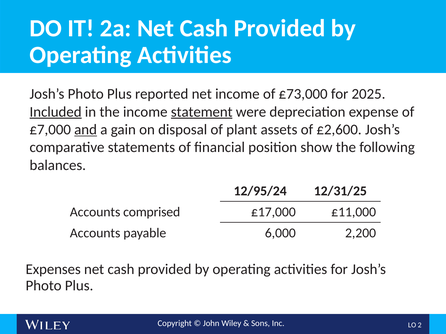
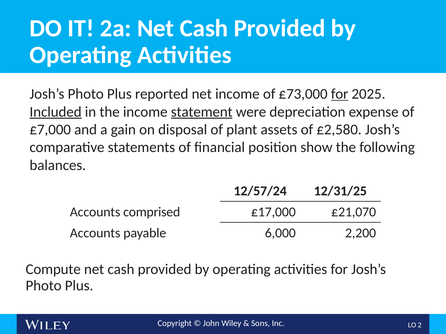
for at (340, 94) underline: none -> present
and underline: present -> none
£2,600: £2,600 -> £2,580
12/95/24: 12/95/24 -> 12/57/24
£11,000: £11,000 -> £21,070
Expenses: Expenses -> Compute
